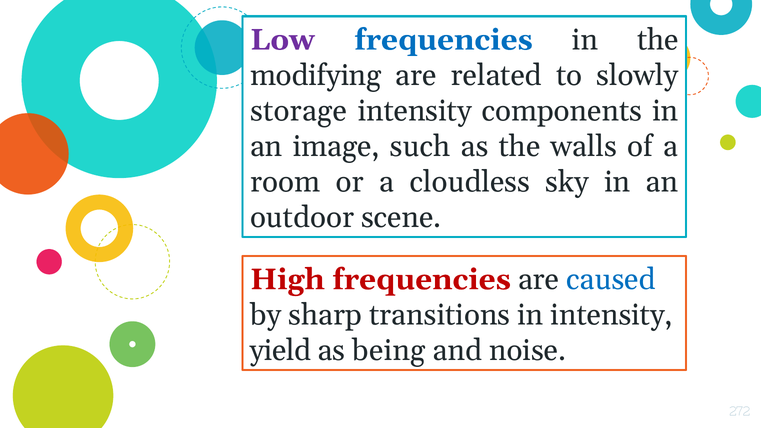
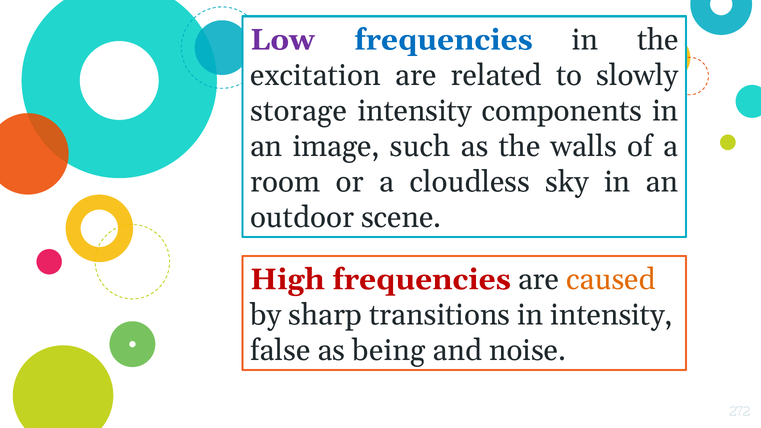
modifying: modifying -> excitation
caused colour: blue -> orange
yield: yield -> false
